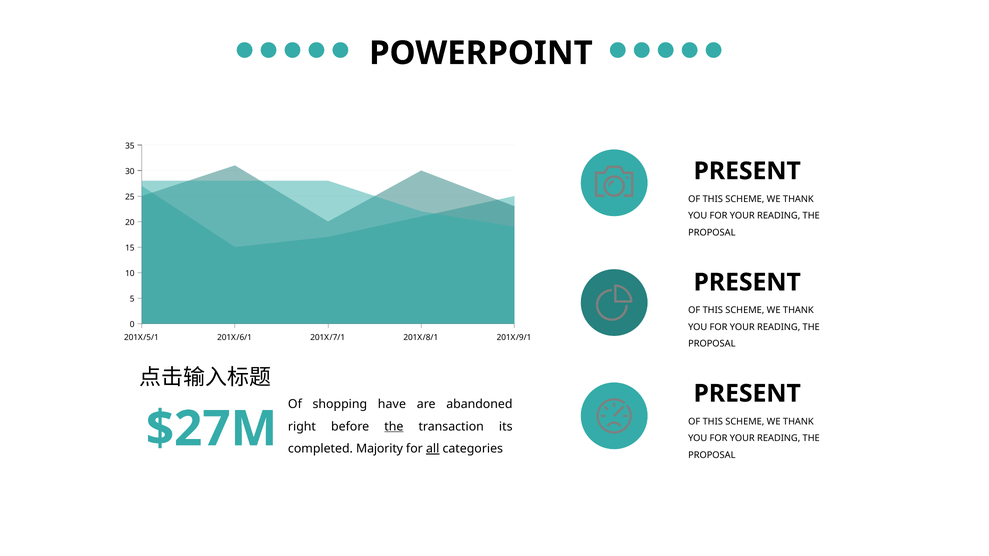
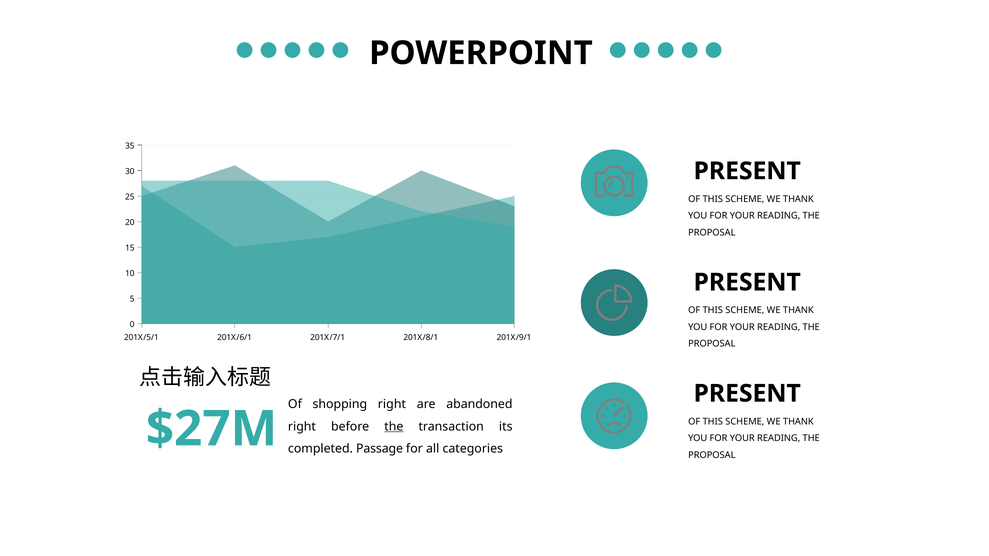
shopping have: have -> right
Majority: Majority -> Passage
all underline: present -> none
